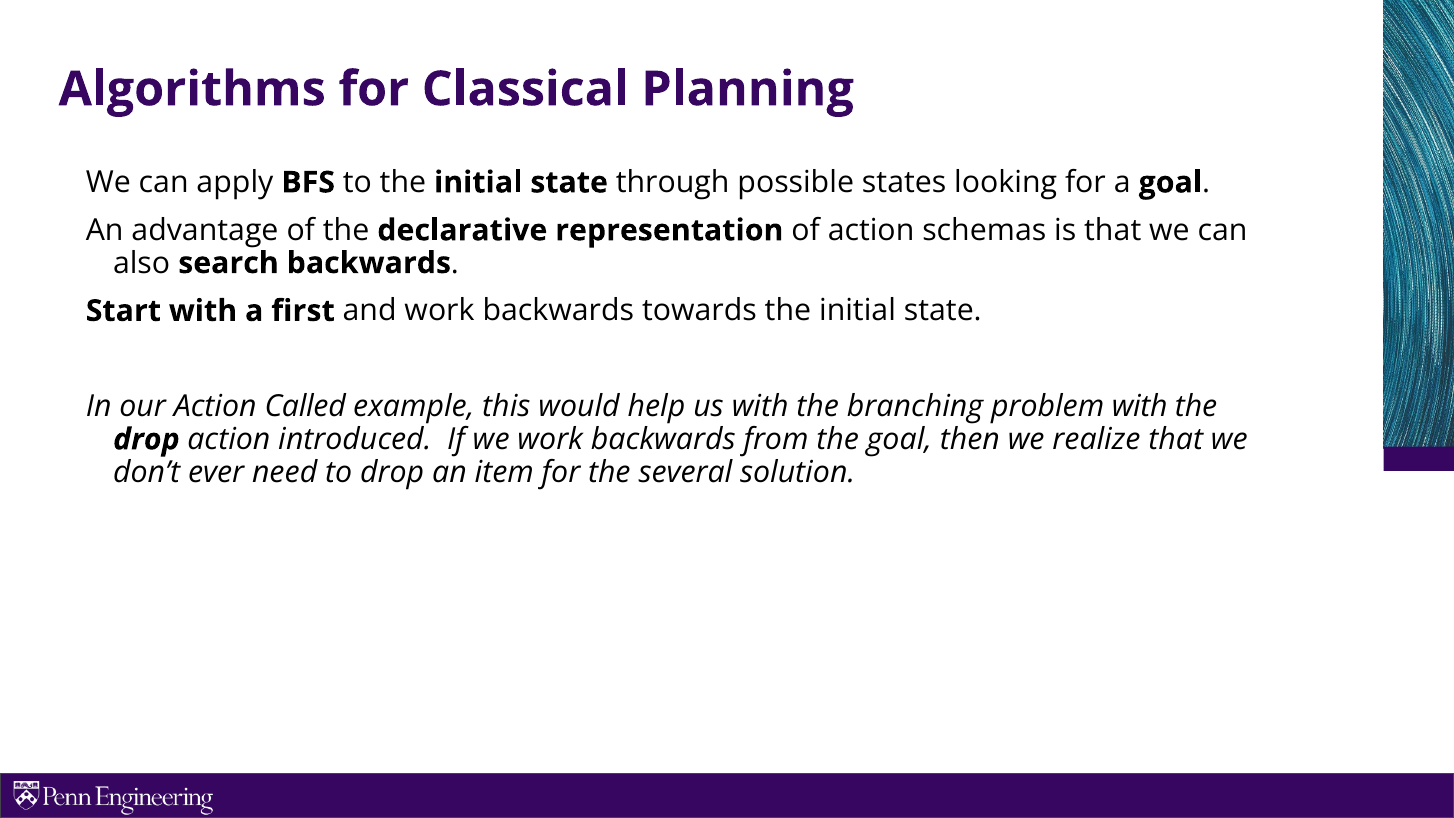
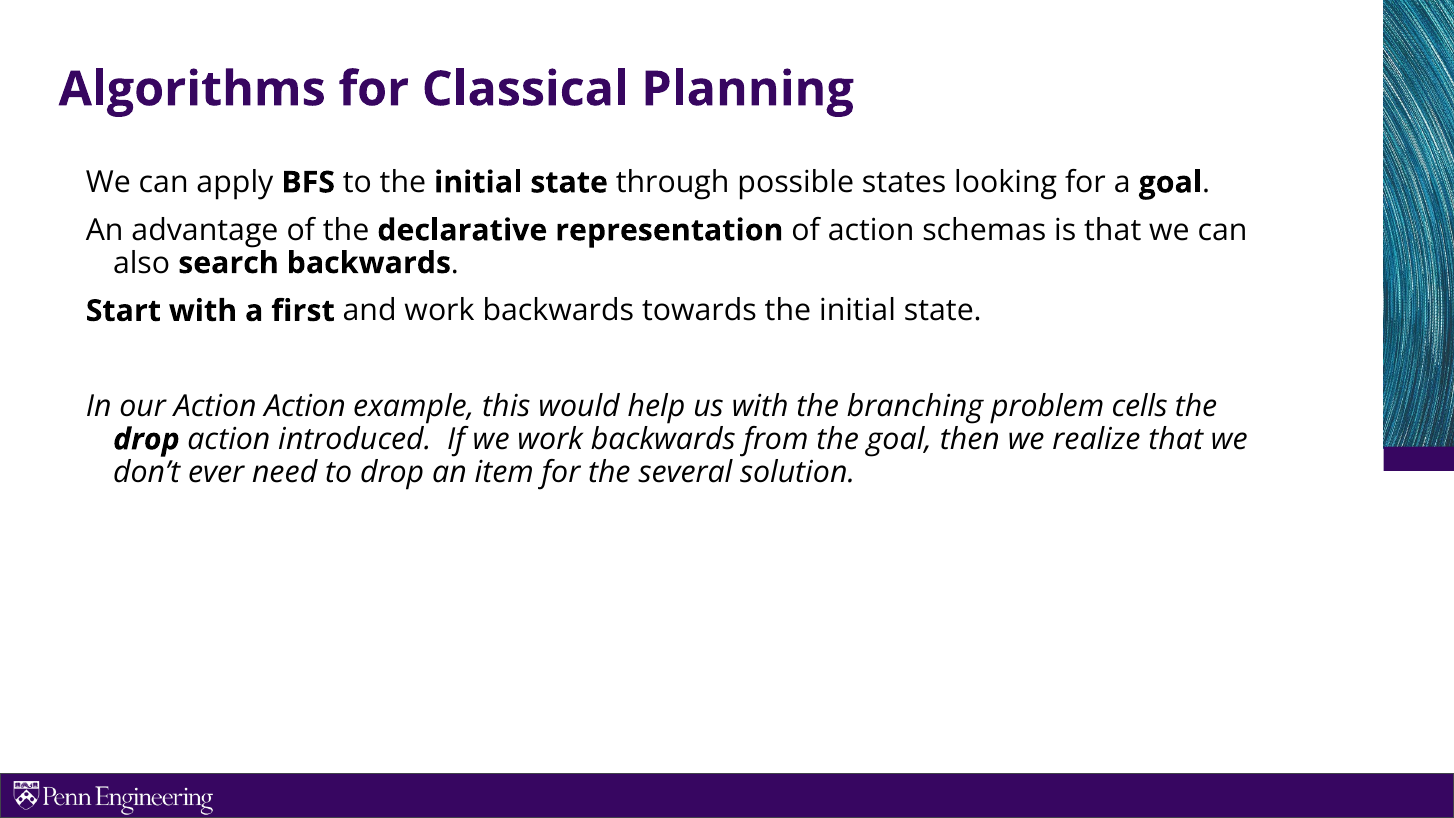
Action Called: Called -> Action
problem with: with -> cells
